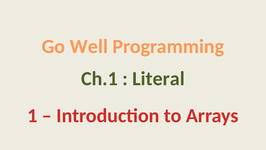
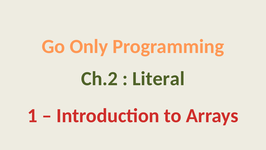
Well: Well -> Only
Ch.1: Ch.1 -> Ch.2
